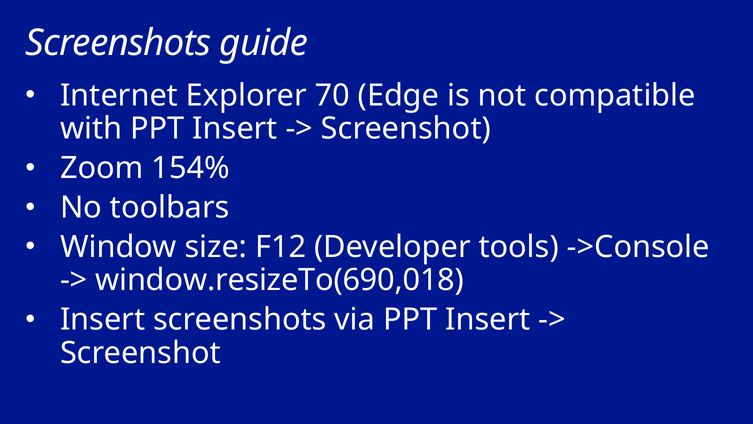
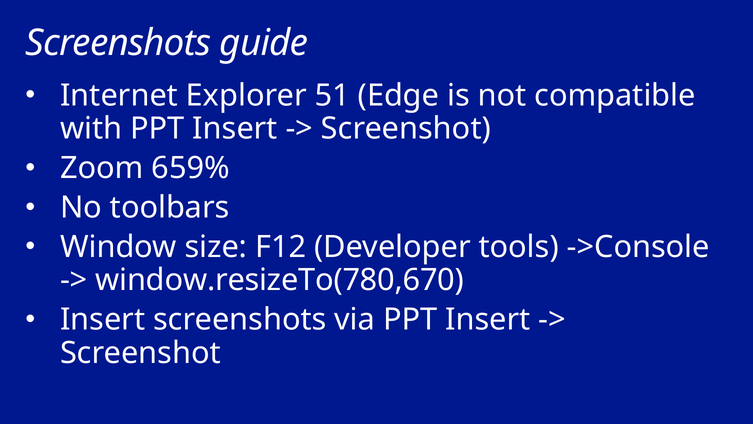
70: 70 -> 51
154%: 154% -> 659%
window.resizeTo(690,018: window.resizeTo(690,018 -> window.resizeTo(780,670
